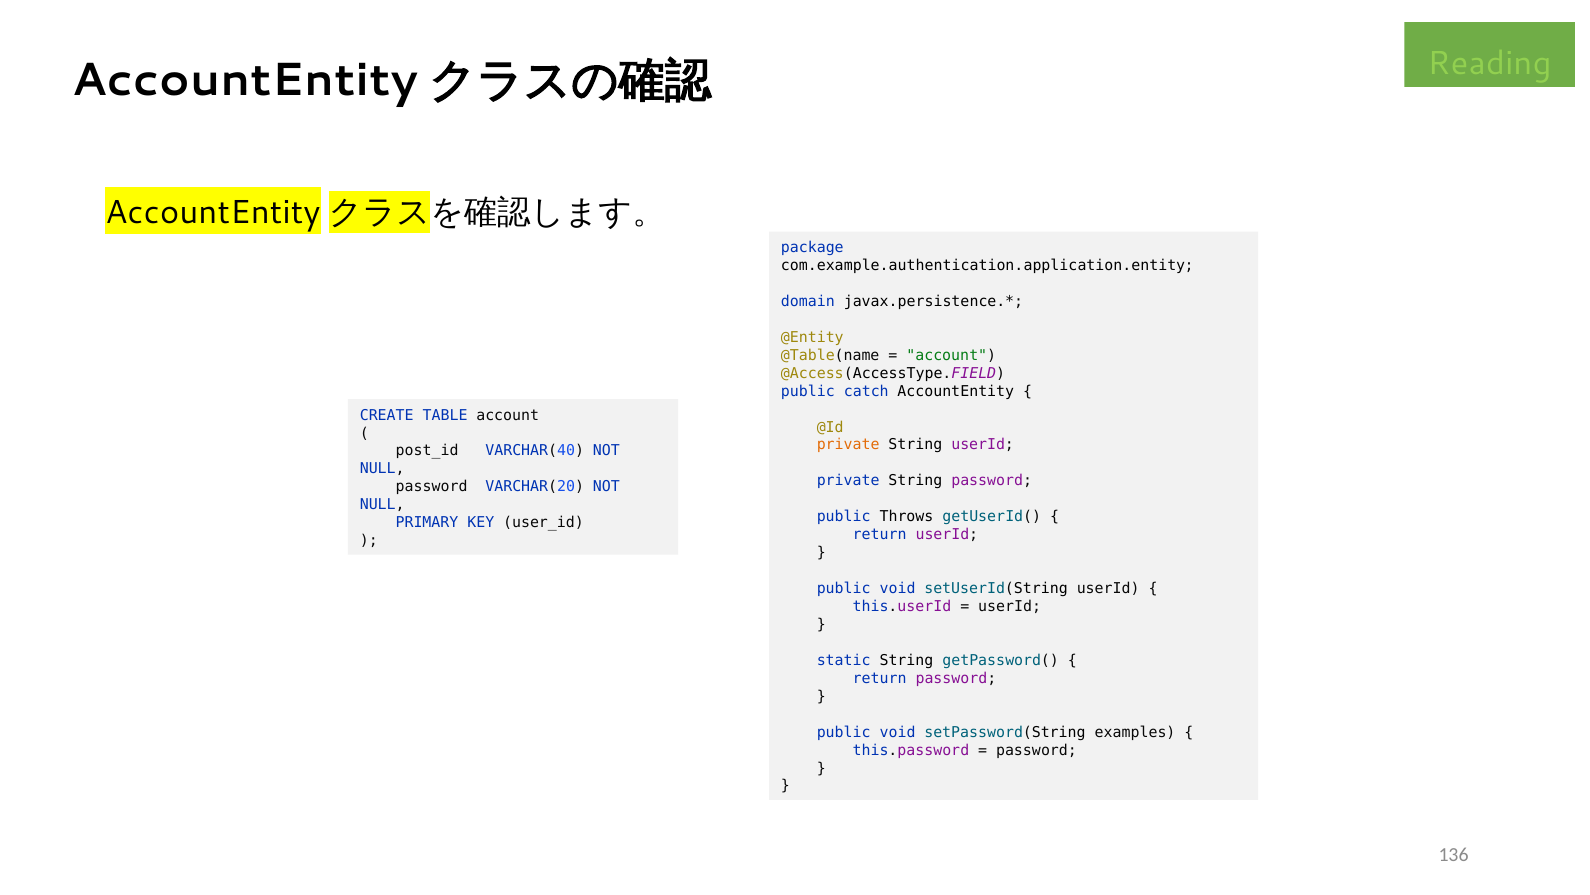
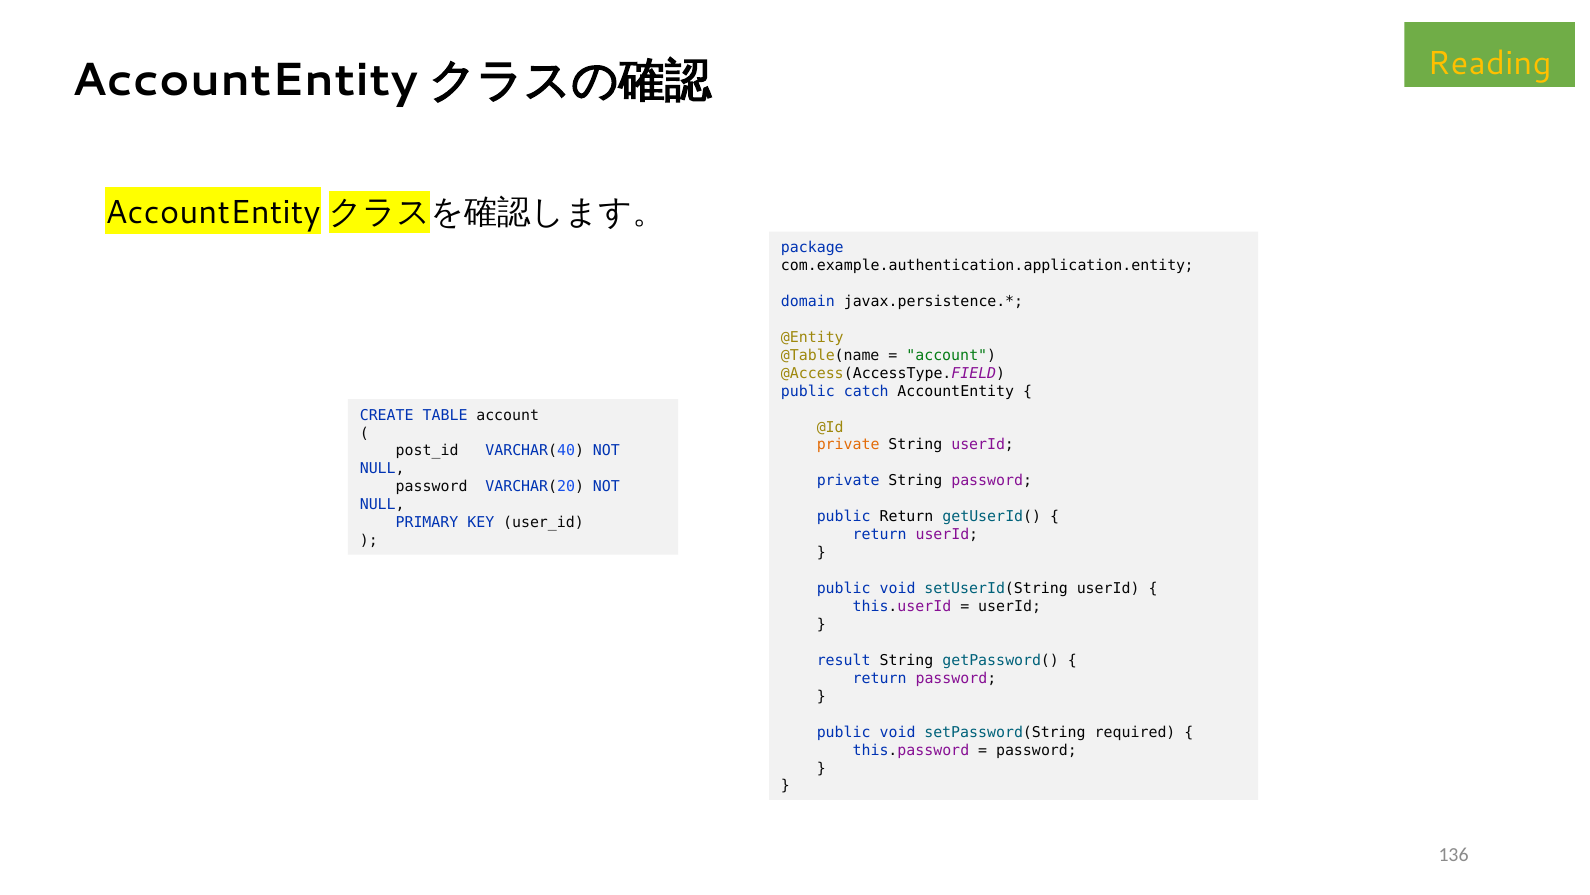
Reading colour: light green -> yellow
public Throws: Throws -> Return
static: static -> result
examples: examples -> required
